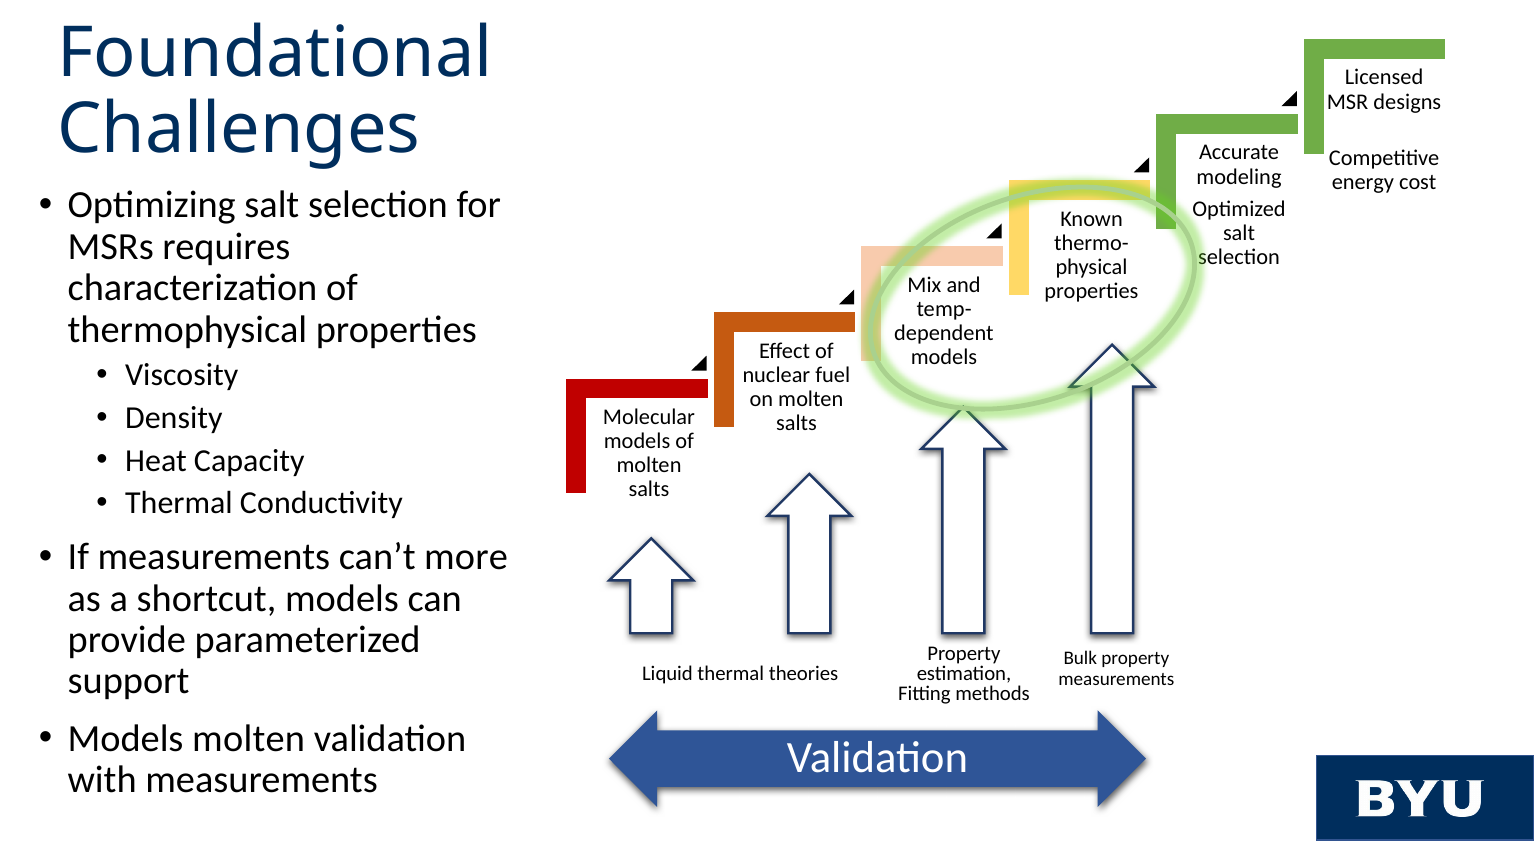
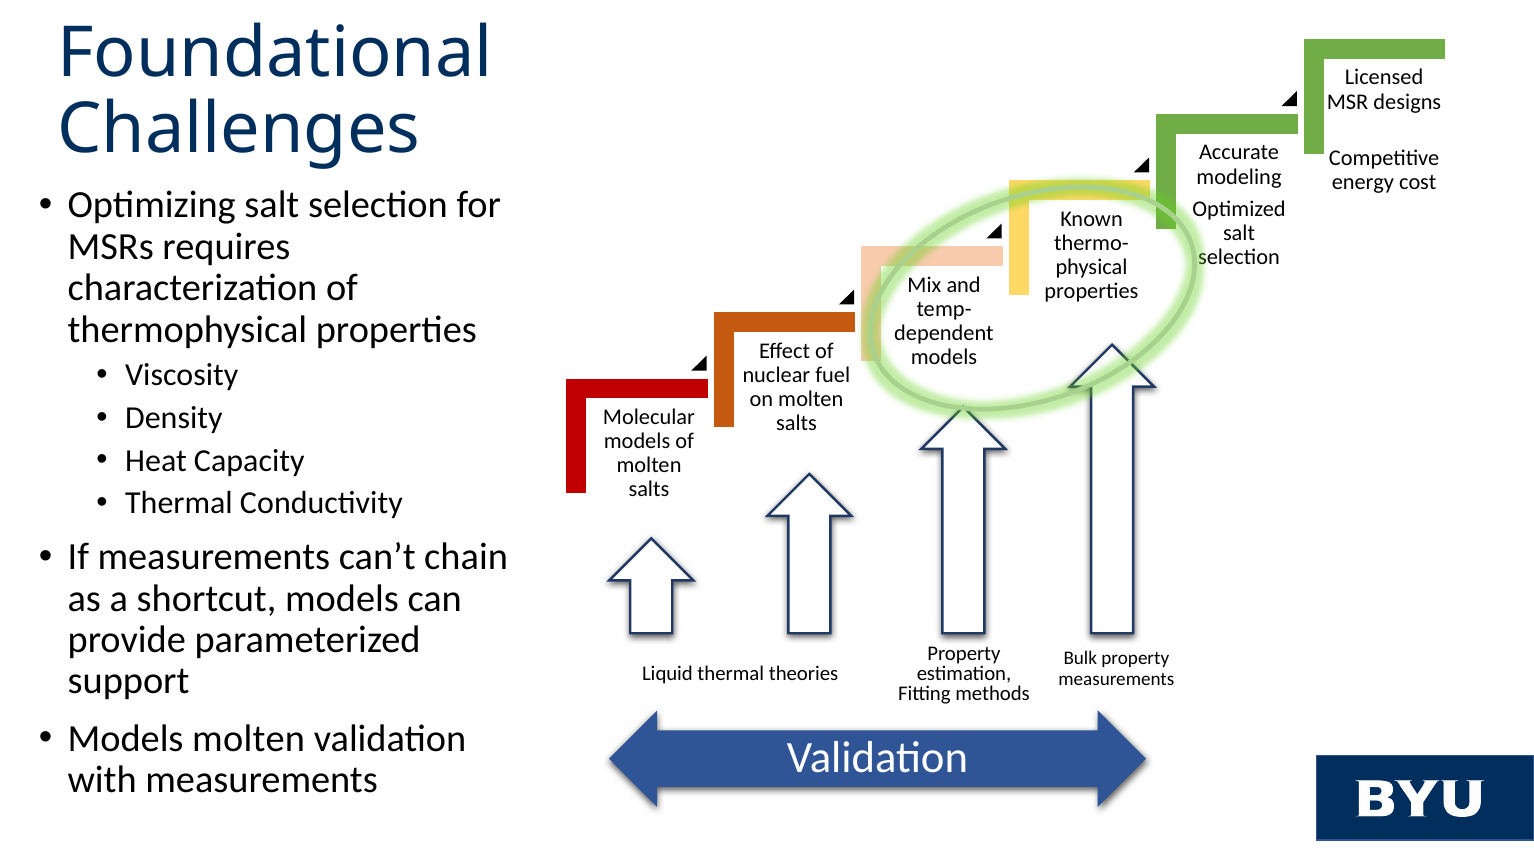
more: more -> chain
